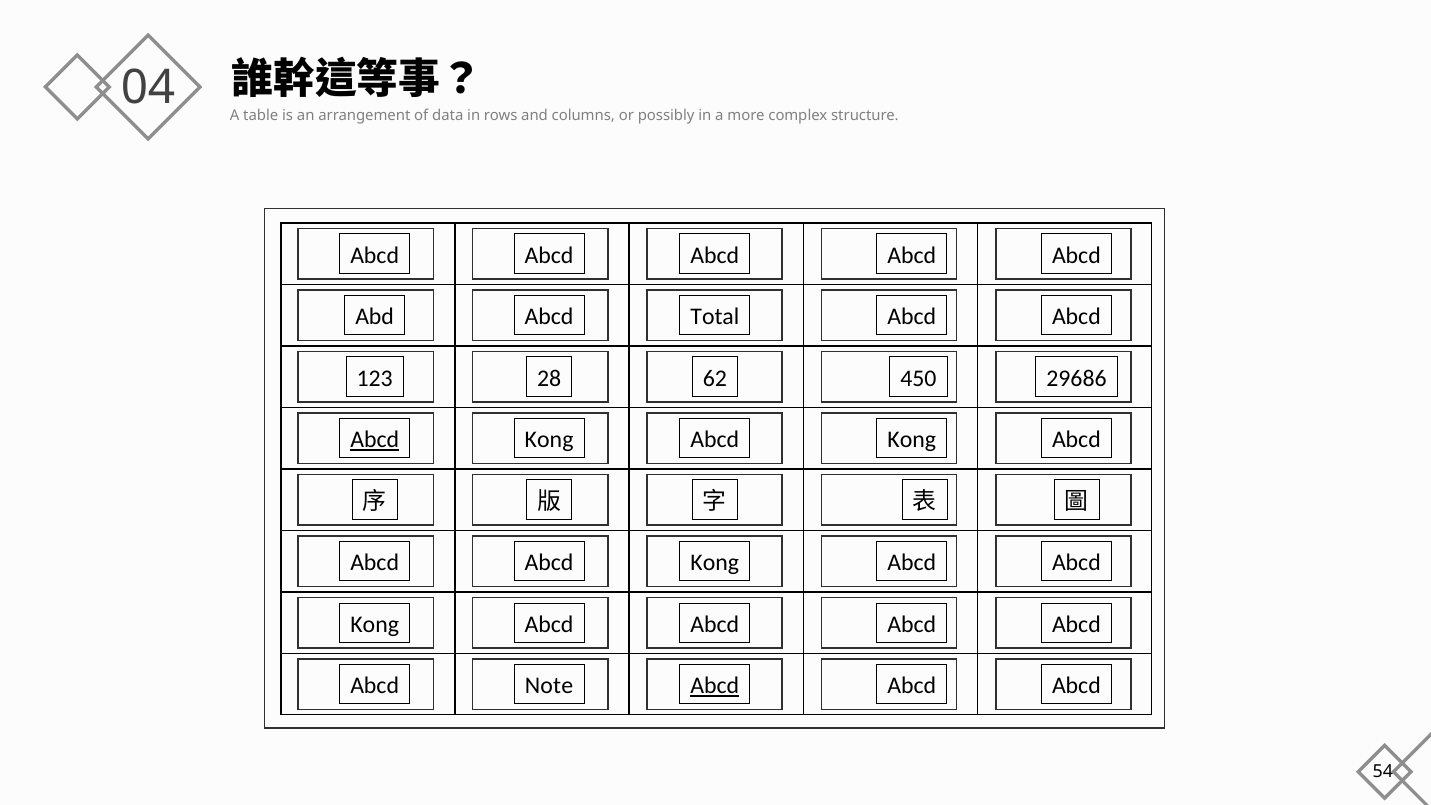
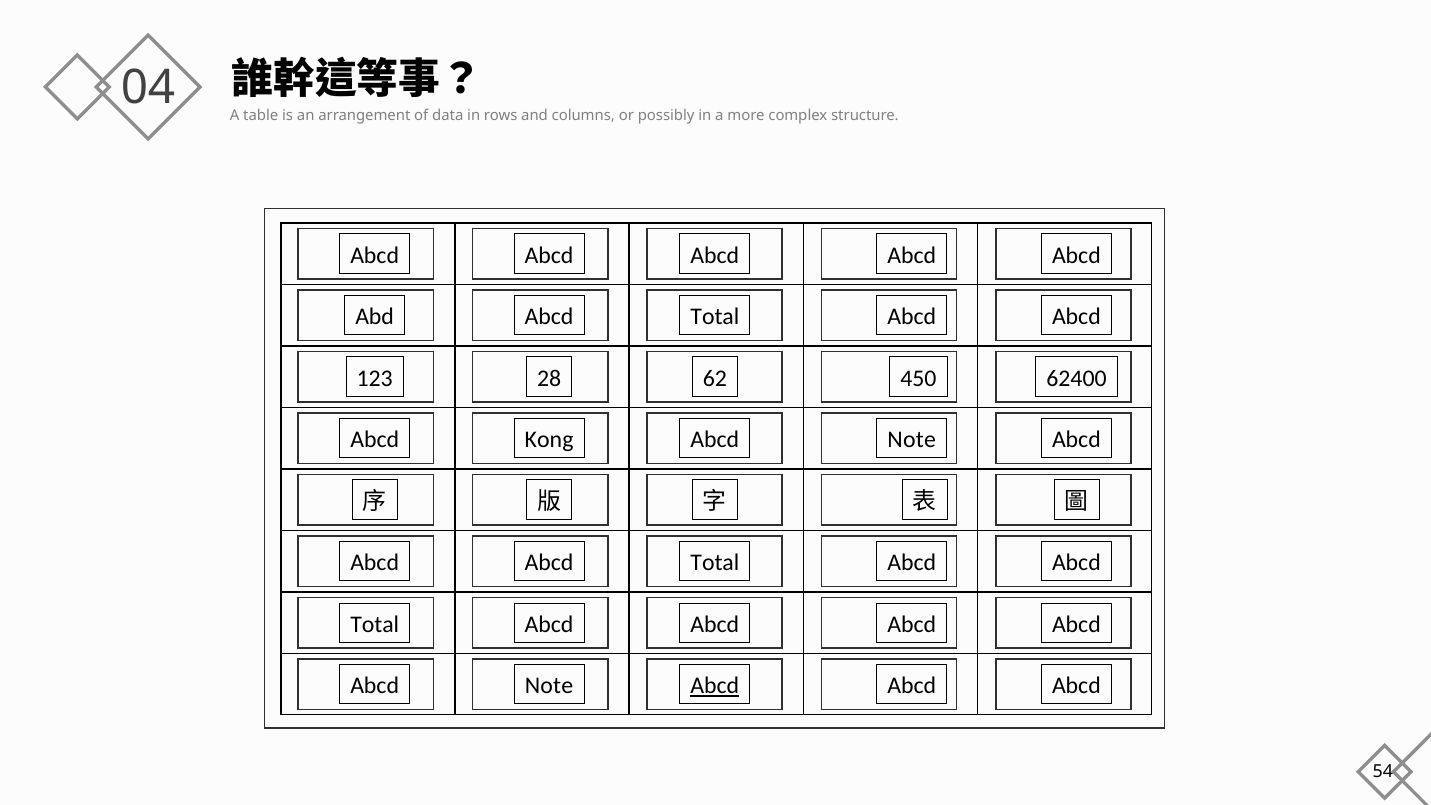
29686: 29686 -> 62400
Abcd at (375, 440) underline: present -> none
Kong at (912, 440): Kong -> Note
Kong at (715, 563): Kong -> Total
Kong at (375, 624): Kong -> Total
